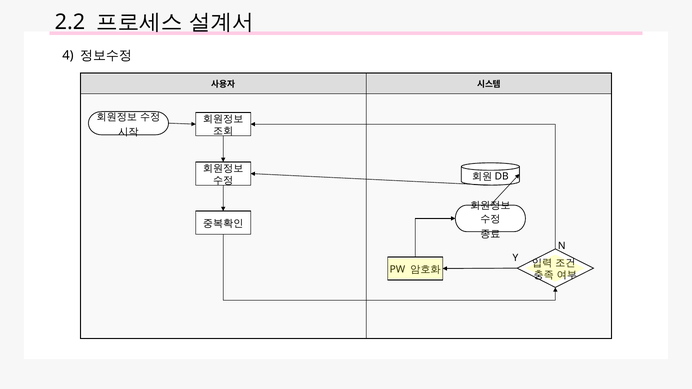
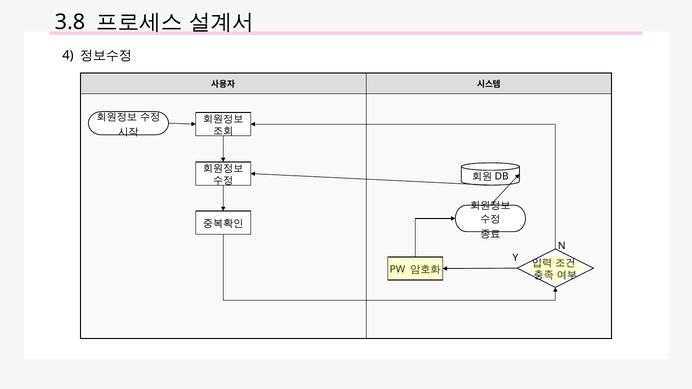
2.2: 2.2 -> 3.8
